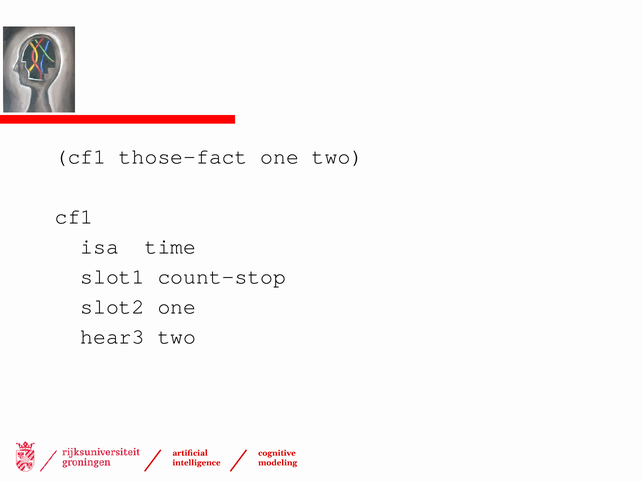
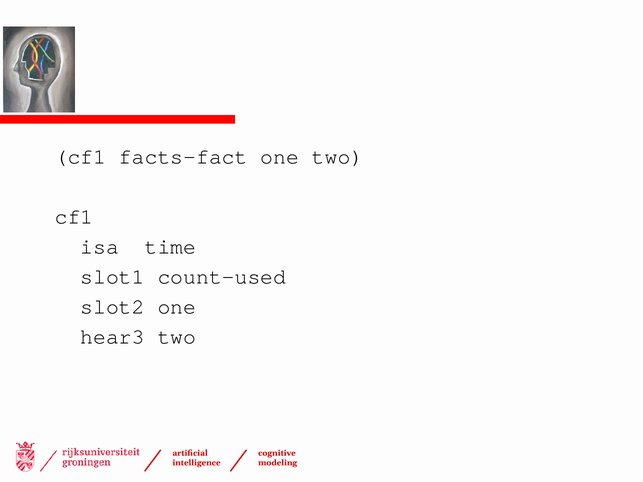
those-fact: those-fact -> facts-fact
count-stop: count-stop -> count-used
